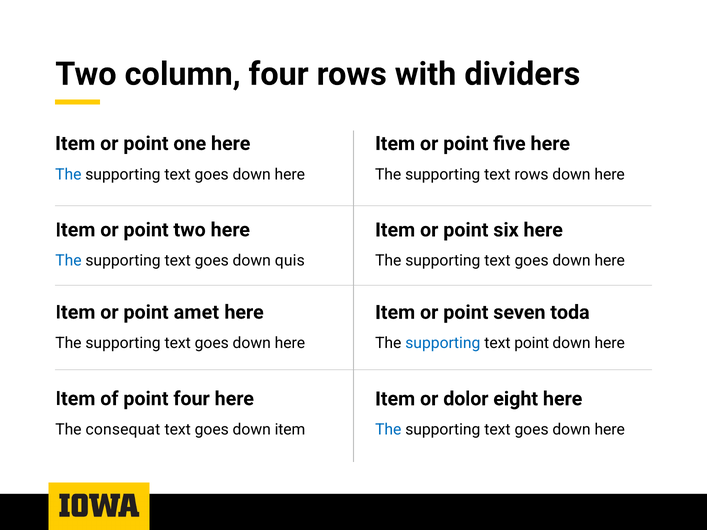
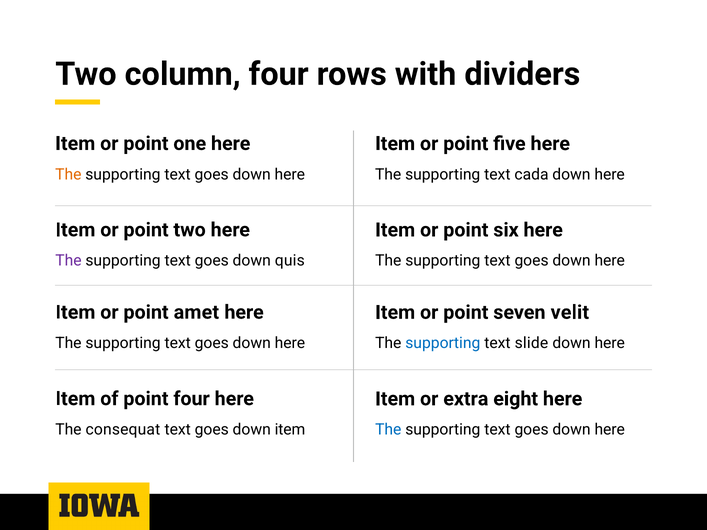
The at (68, 174) colour: blue -> orange
text rows: rows -> cada
The at (68, 261) colour: blue -> purple
toda: toda -> velit
text point: point -> slide
dolor: dolor -> extra
